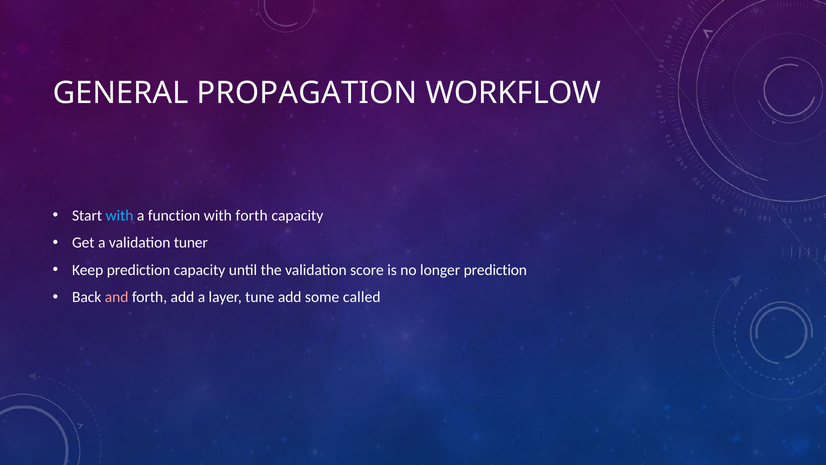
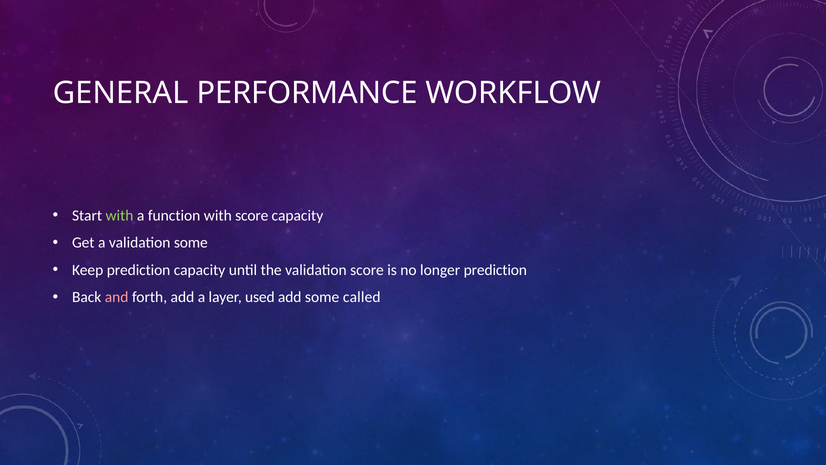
PROPAGATION: PROPAGATION -> PERFORMANCE
with at (120, 215) colour: light blue -> light green
with forth: forth -> score
validation tuner: tuner -> some
tune: tune -> used
